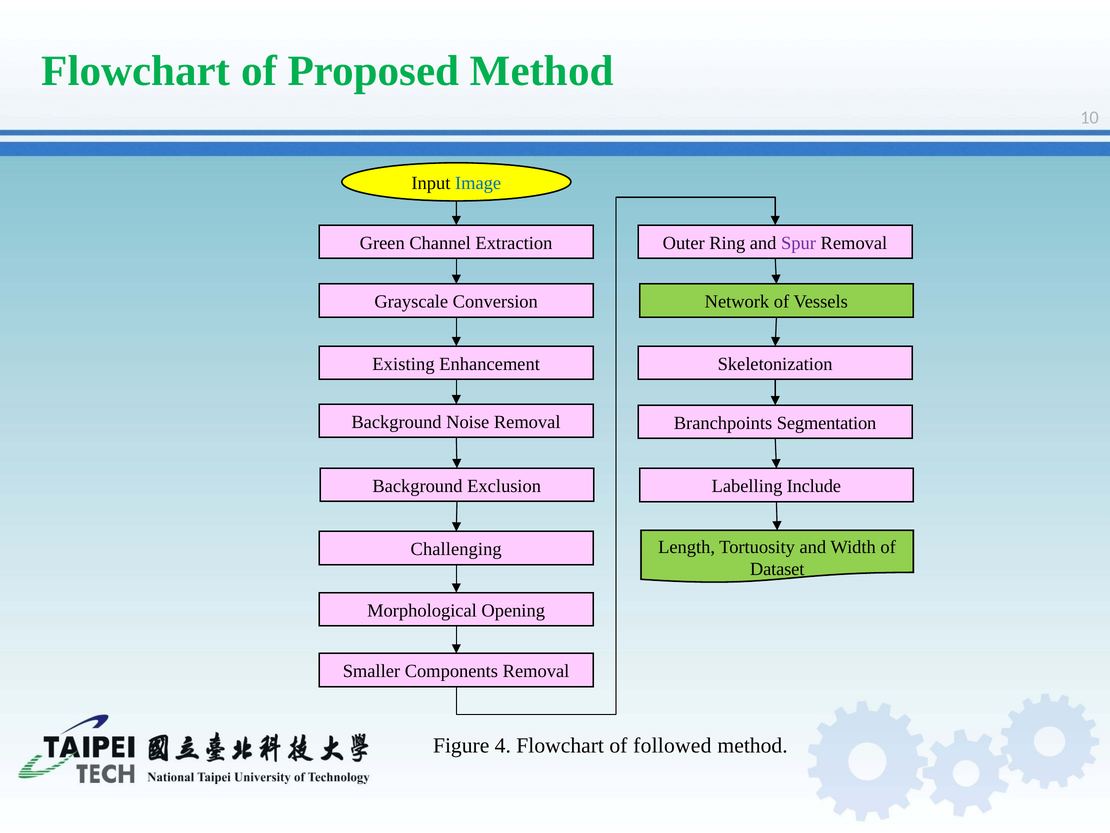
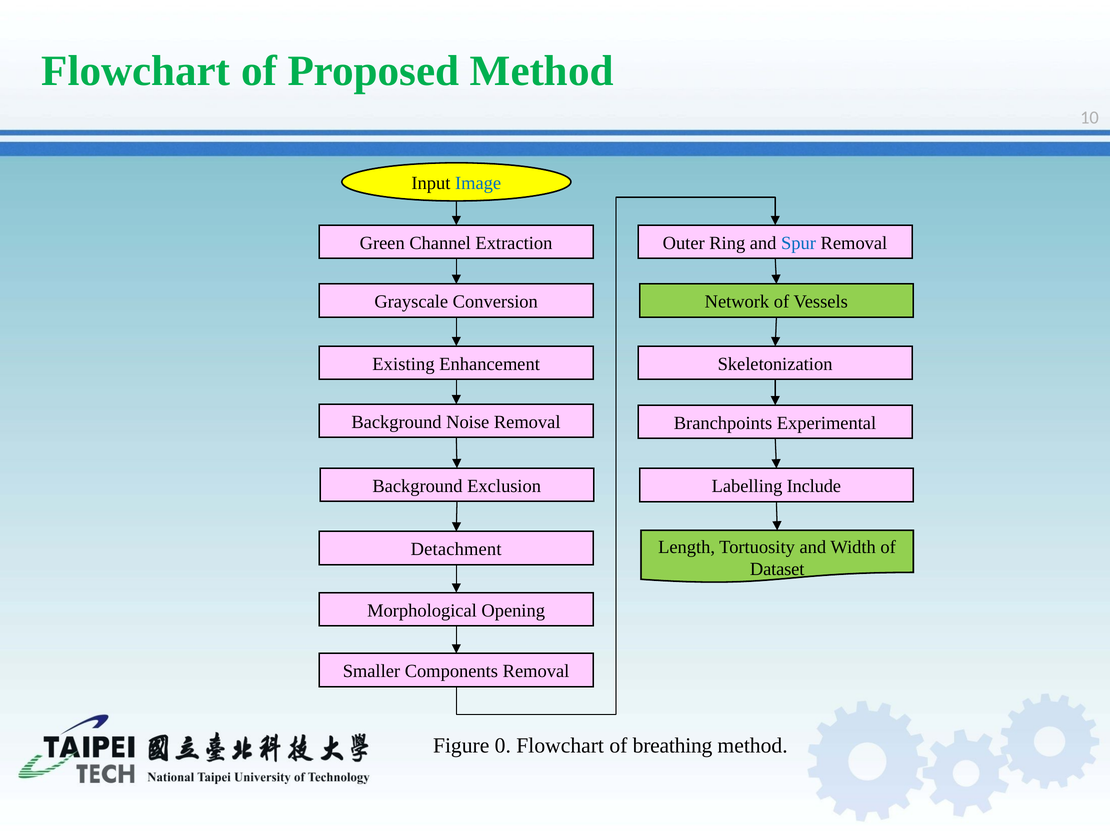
Spur colour: purple -> blue
Segmentation: Segmentation -> Experimental
Challenging: Challenging -> Detachment
4: 4 -> 0
followed: followed -> breathing
